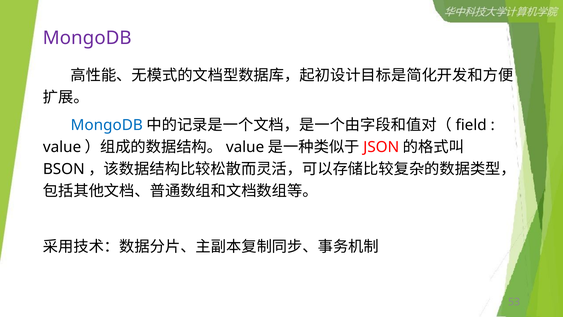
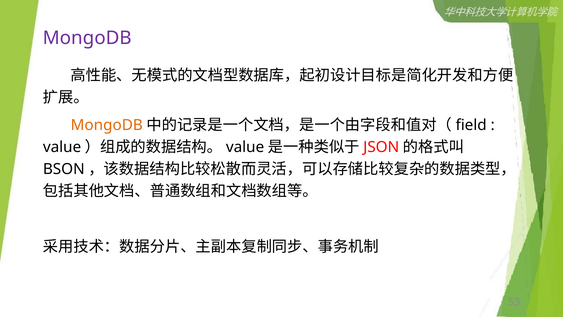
MongoDB at (107, 125) colour: blue -> orange
